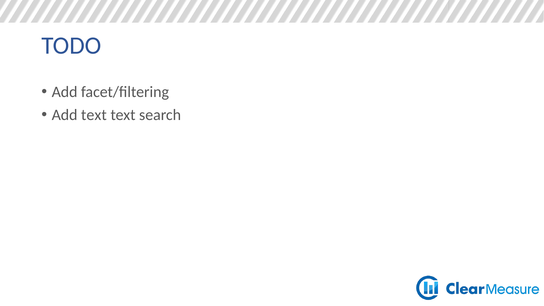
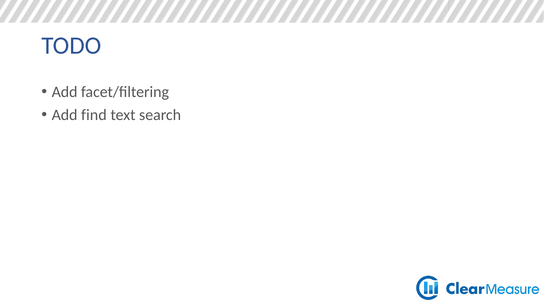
Add text: text -> find
